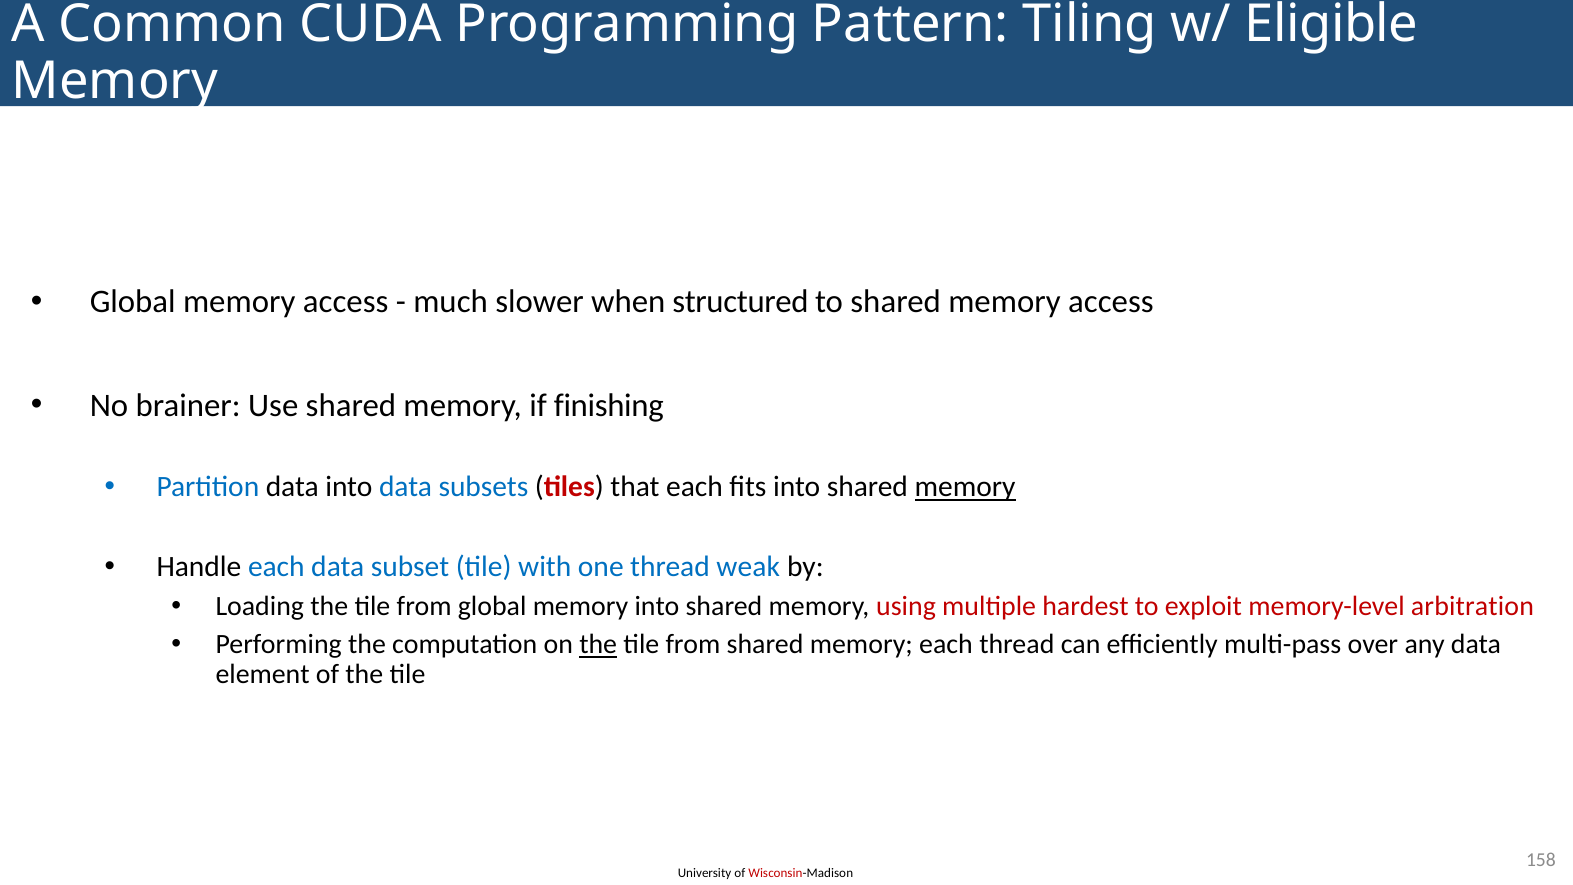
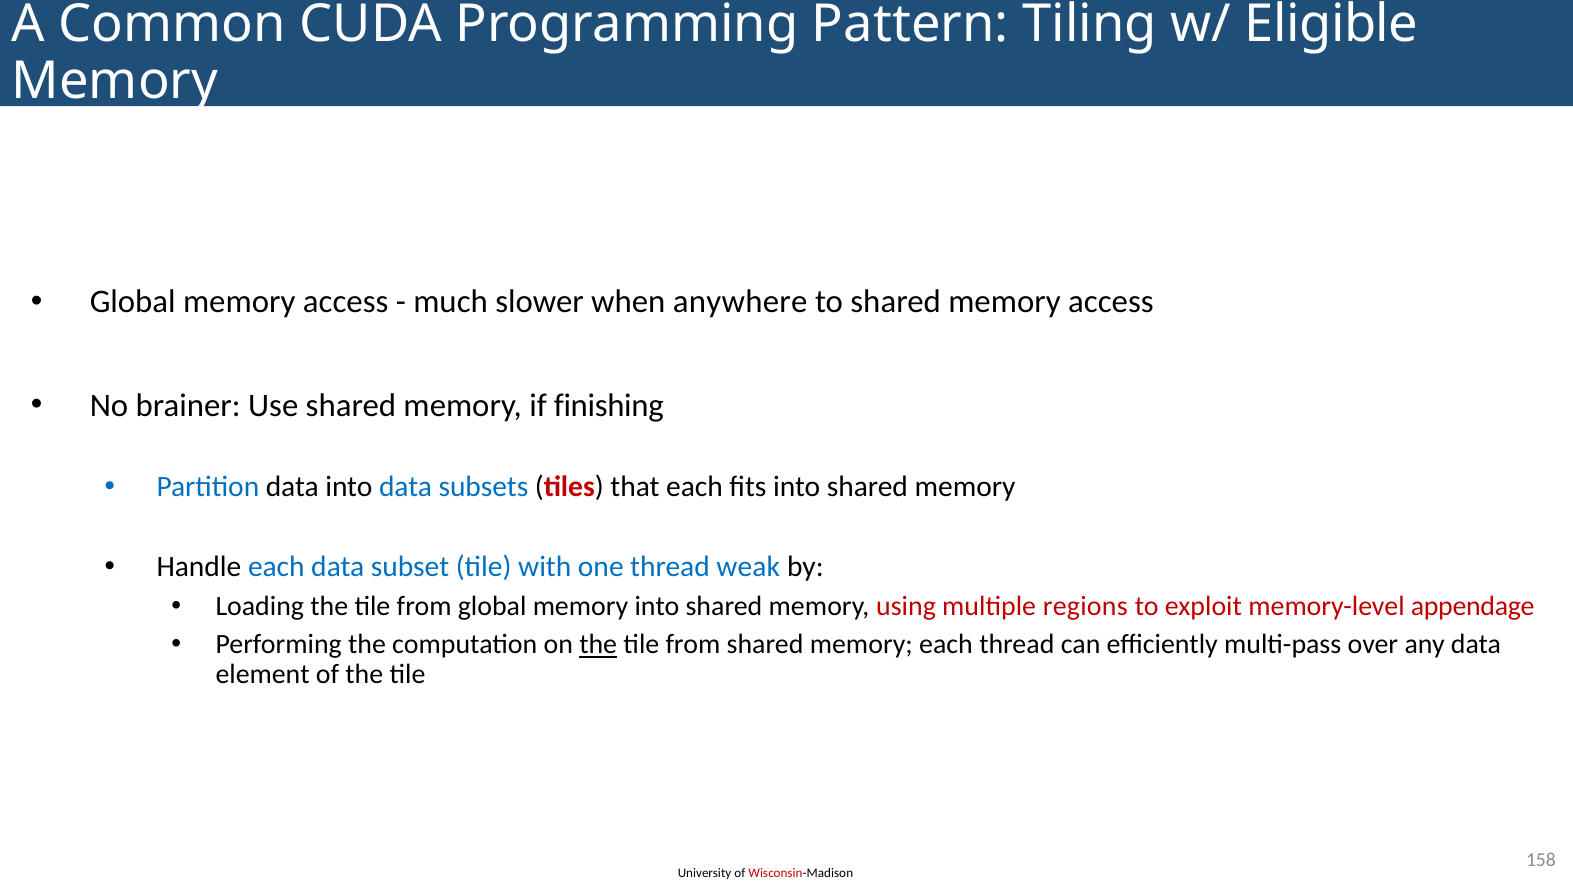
structured: structured -> anywhere
memory at (965, 487) underline: present -> none
hardest: hardest -> regions
arbitration: arbitration -> appendage
